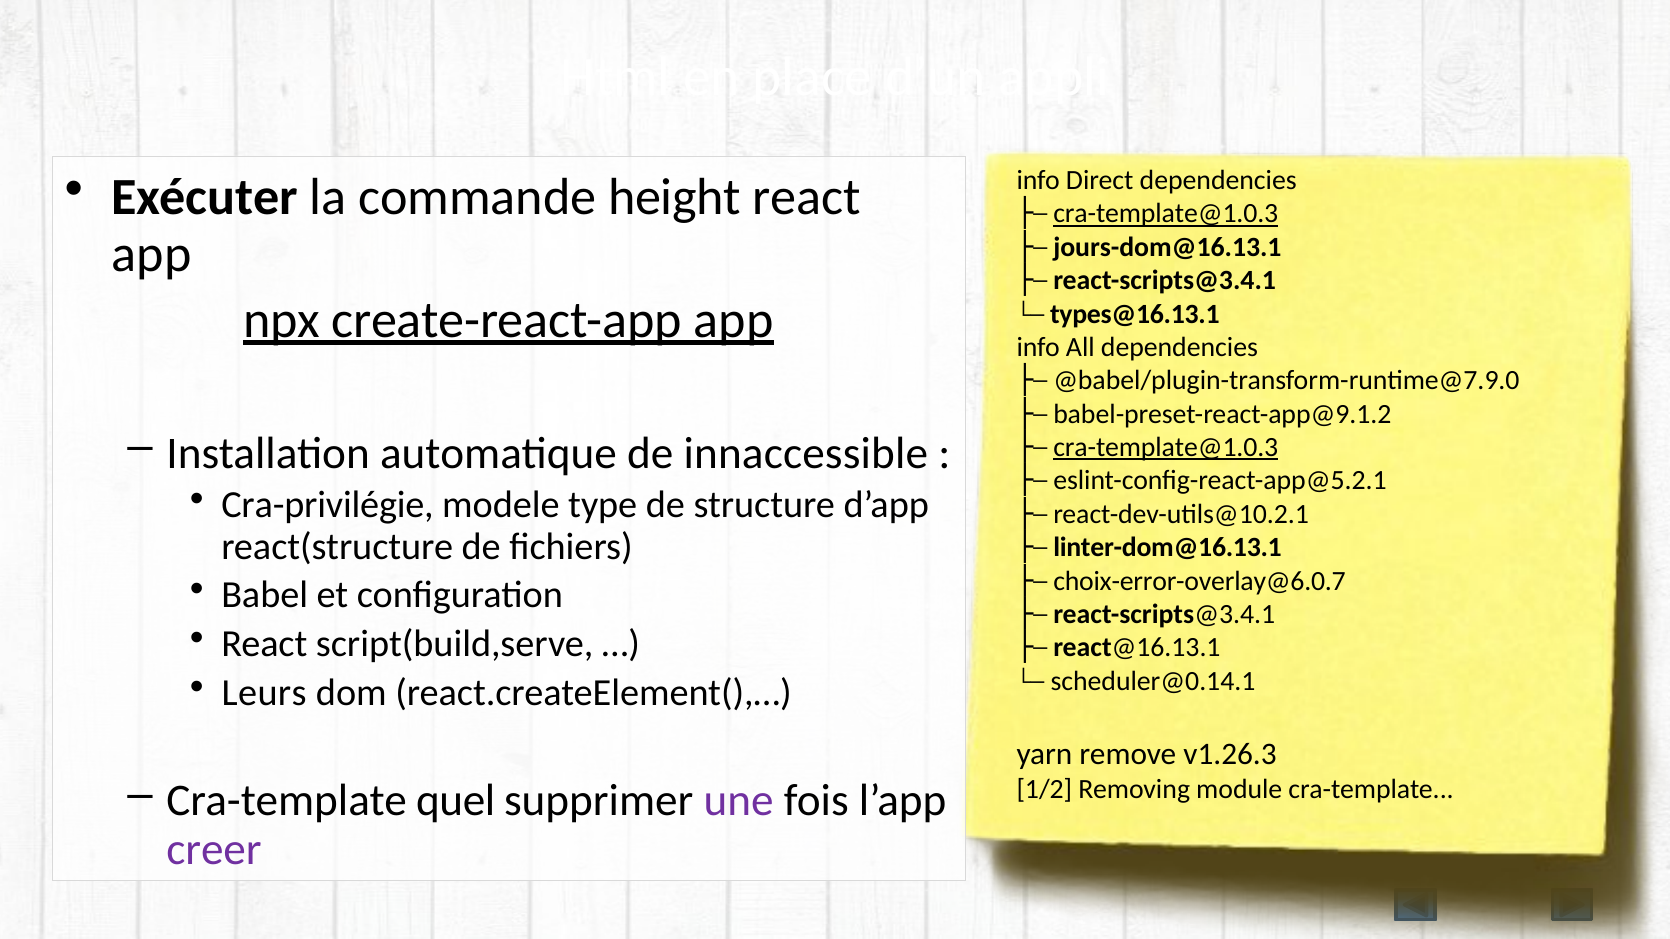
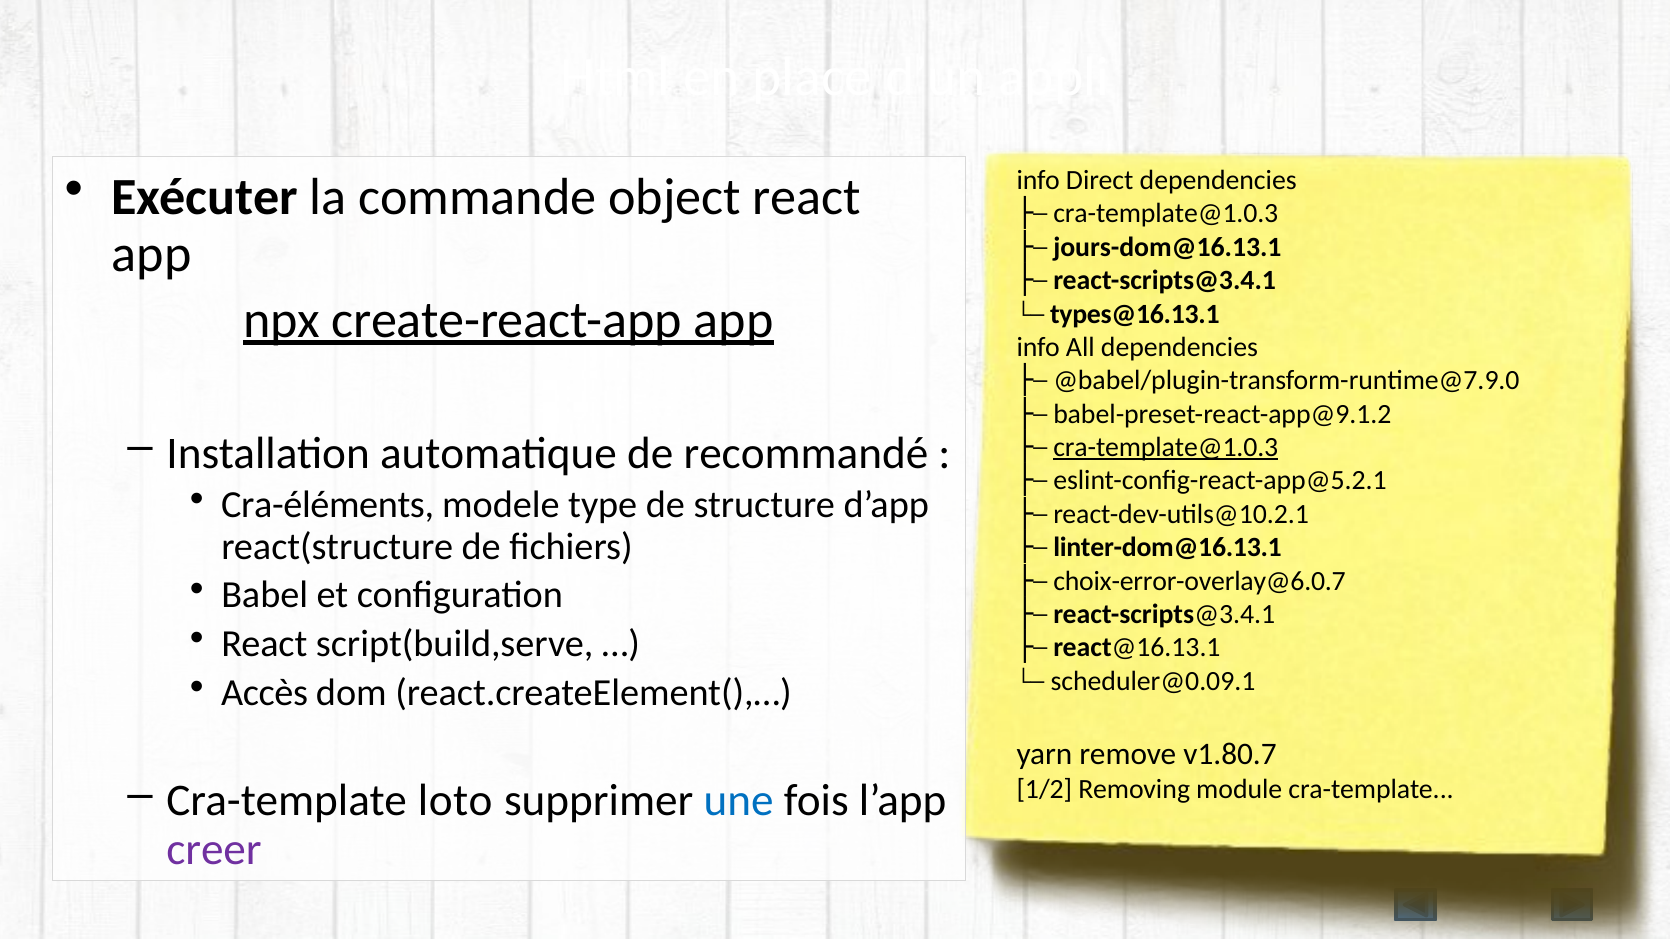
height: height -> object
cra-template@1.0.3 at (1166, 214) underline: present -> none
innaccessible: innaccessible -> recommandé
Cra-privilégie: Cra-privilégie -> Cra-éléments
Leurs: Leurs -> Accès
scheduler@0.14.1: scheduler@0.14.1 -> scheduler@0.09.1
v1.26.3: v1.26.3 -> v1.80.7
quel: quel -> loto
une colour: purple -> blue
